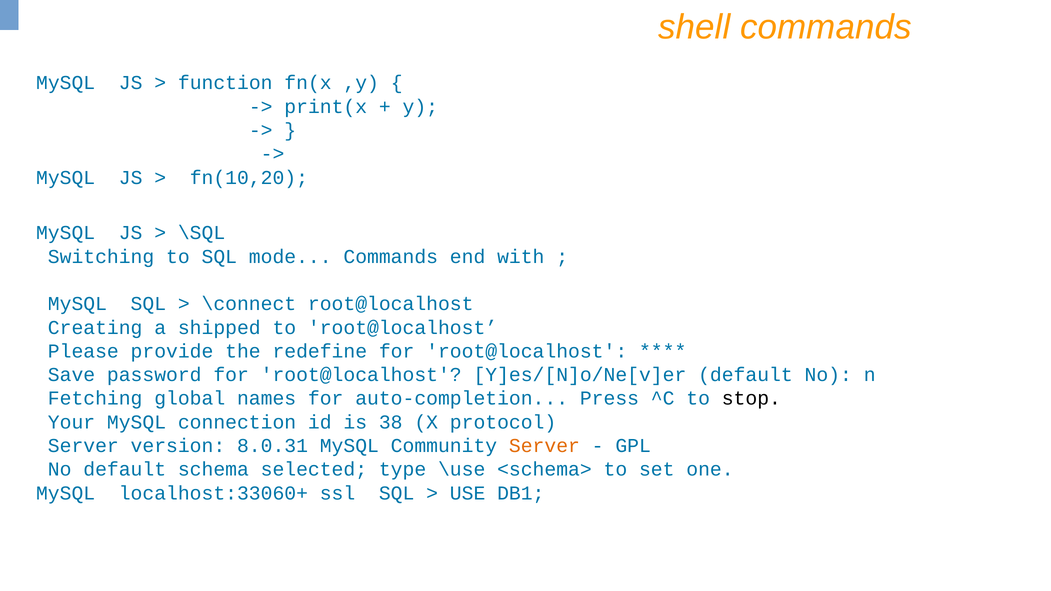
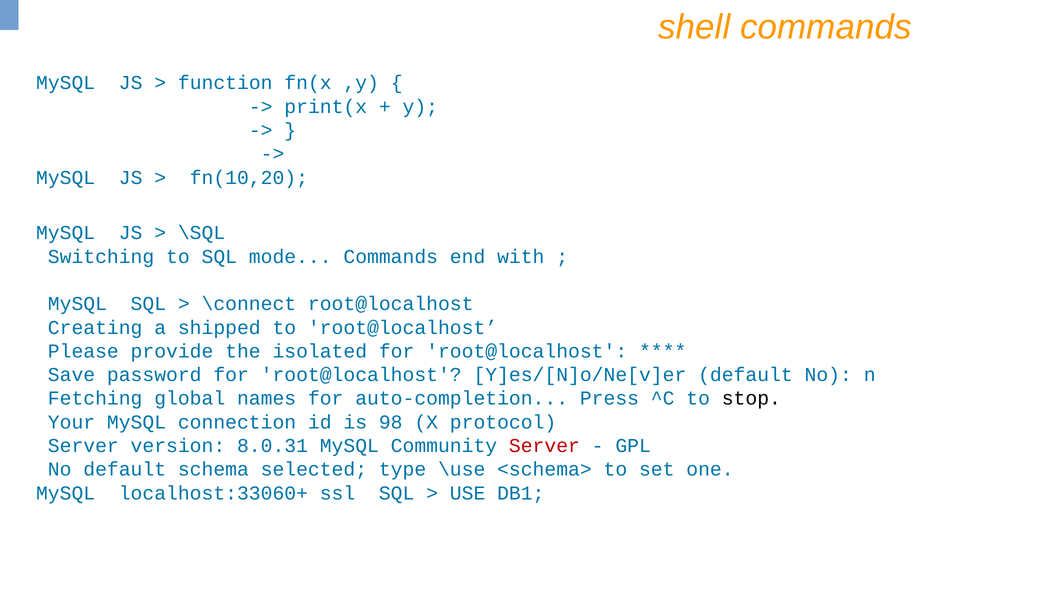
redefine: redefine -> isolated
38: 38 -> 98
Server at (544, 446) colour: orange -> red
